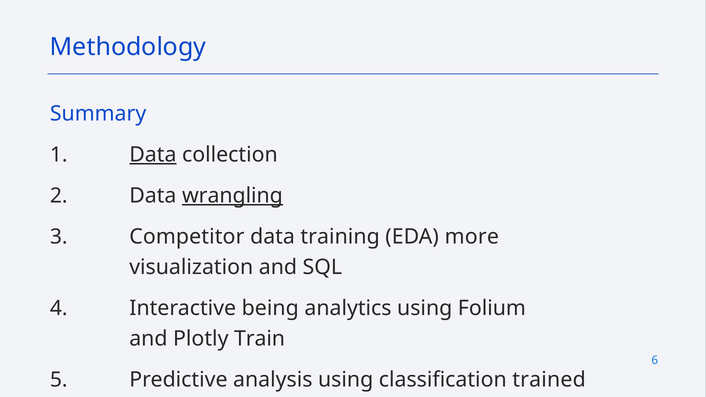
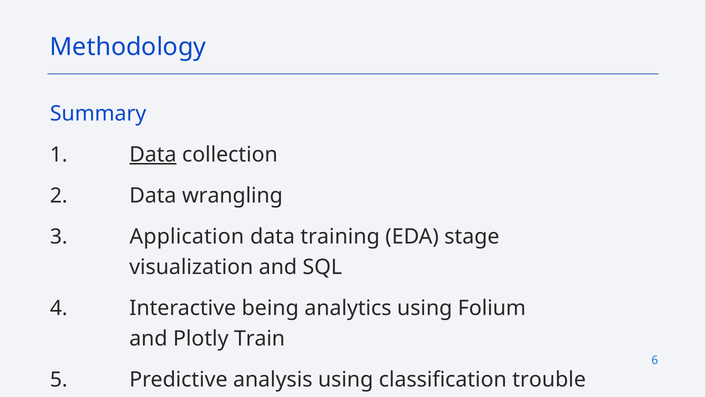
wrangling underline: present -> none
Competitor: Competitor -> Application
more: more -> stage
trained: trained -> trouble
